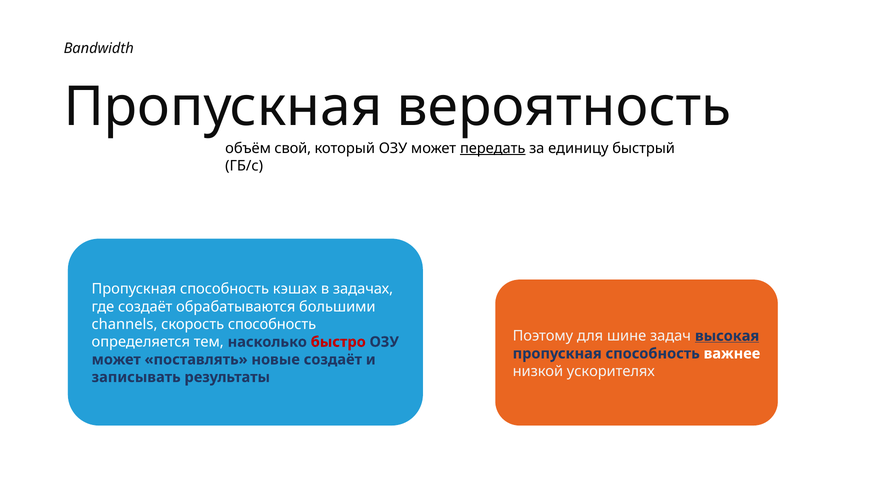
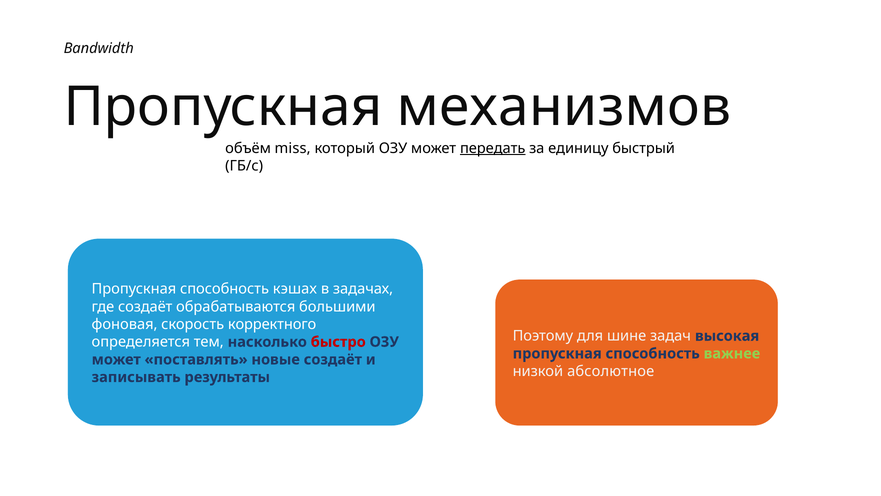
вероятность: вероятность -> механизмов
свой: свой -> miss
channels: channels -> фоновая
скорость способность: способность -> корректного
высокая underline: present -> none
важнее colour: white -> light green
ускорителях: ускорителях -> абсолютное
